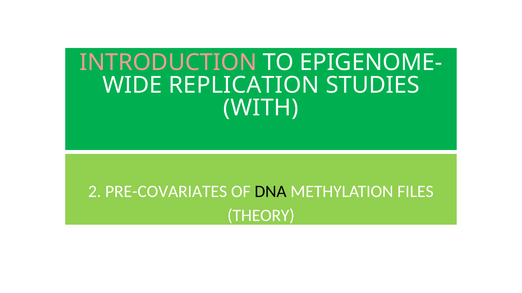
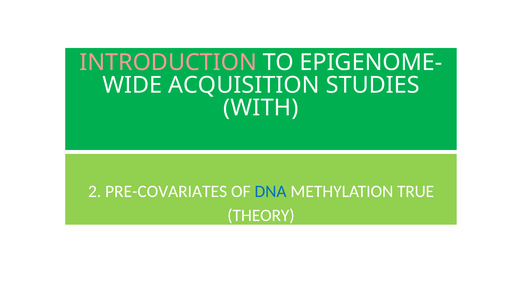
REPLICATION: REPLICATION -> ACQUISITION
DNA colour: black -> blue
FILES: FILES -> TRUE
